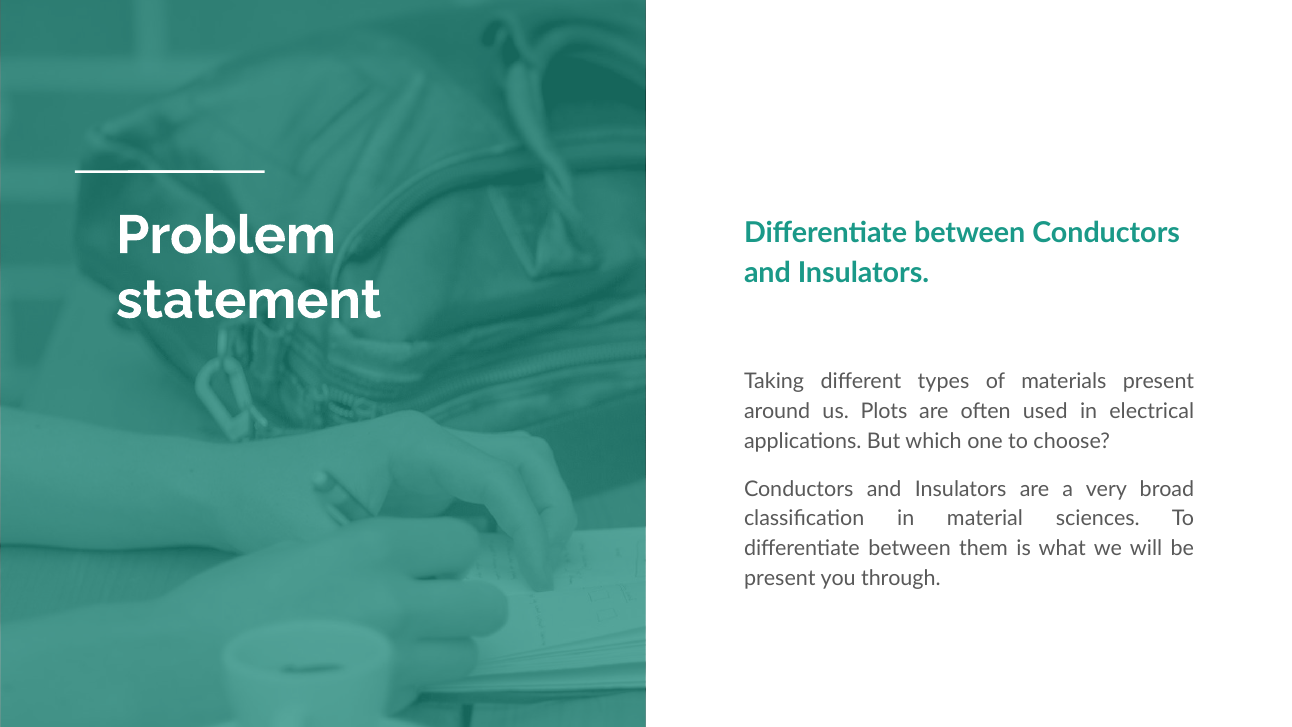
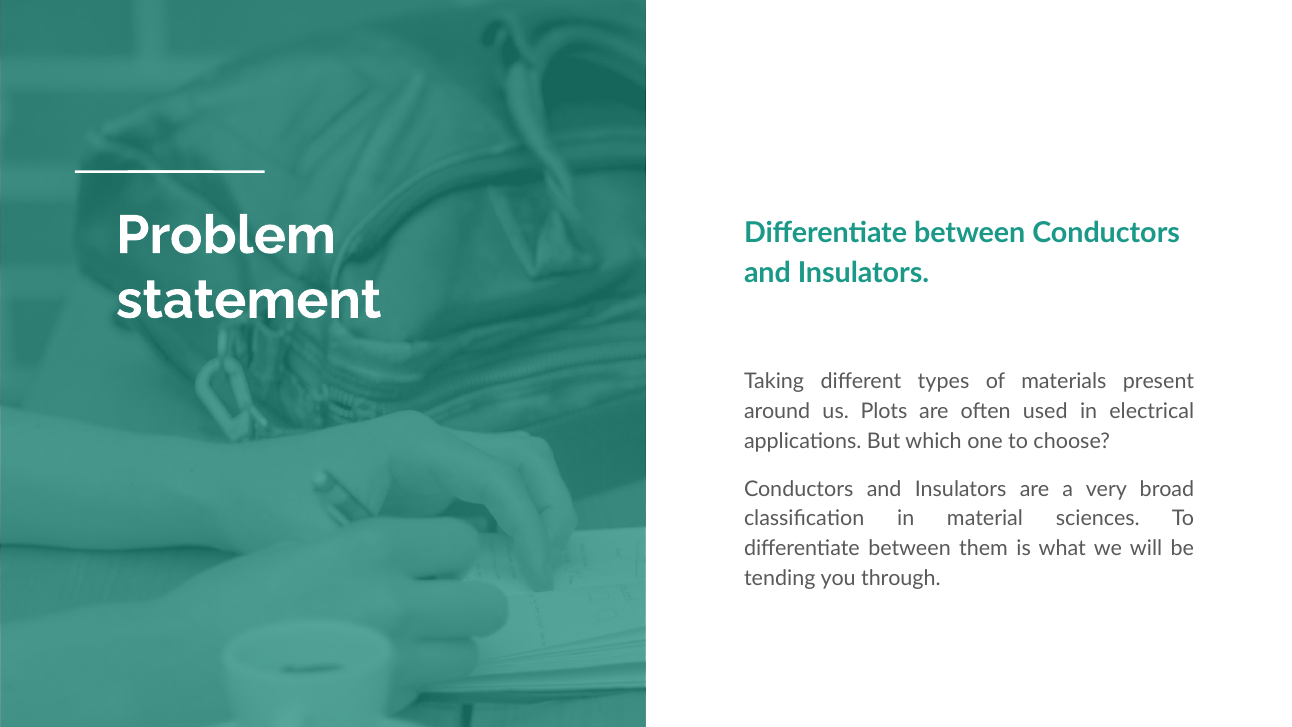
present at (780, 578): present -> tending
